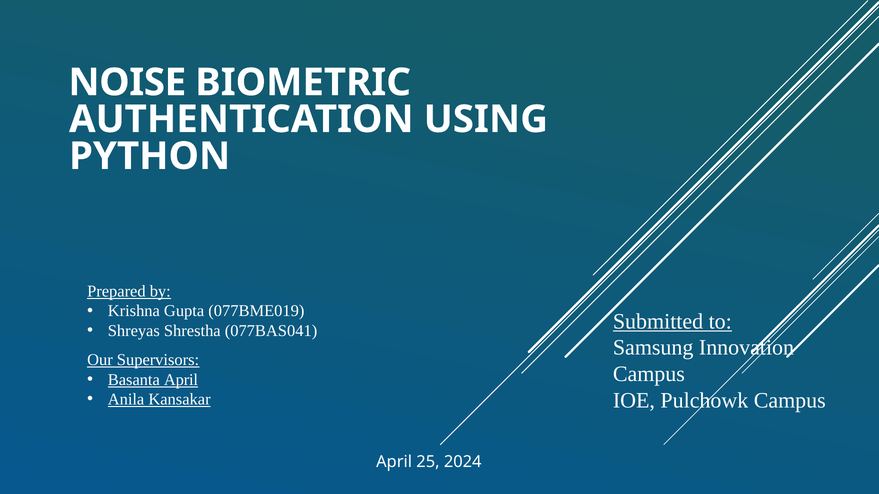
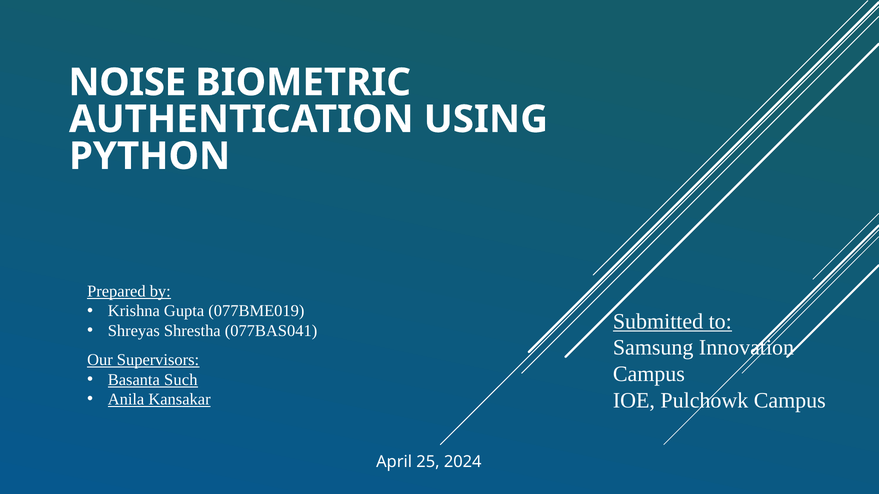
Basanta April: April -> Such
